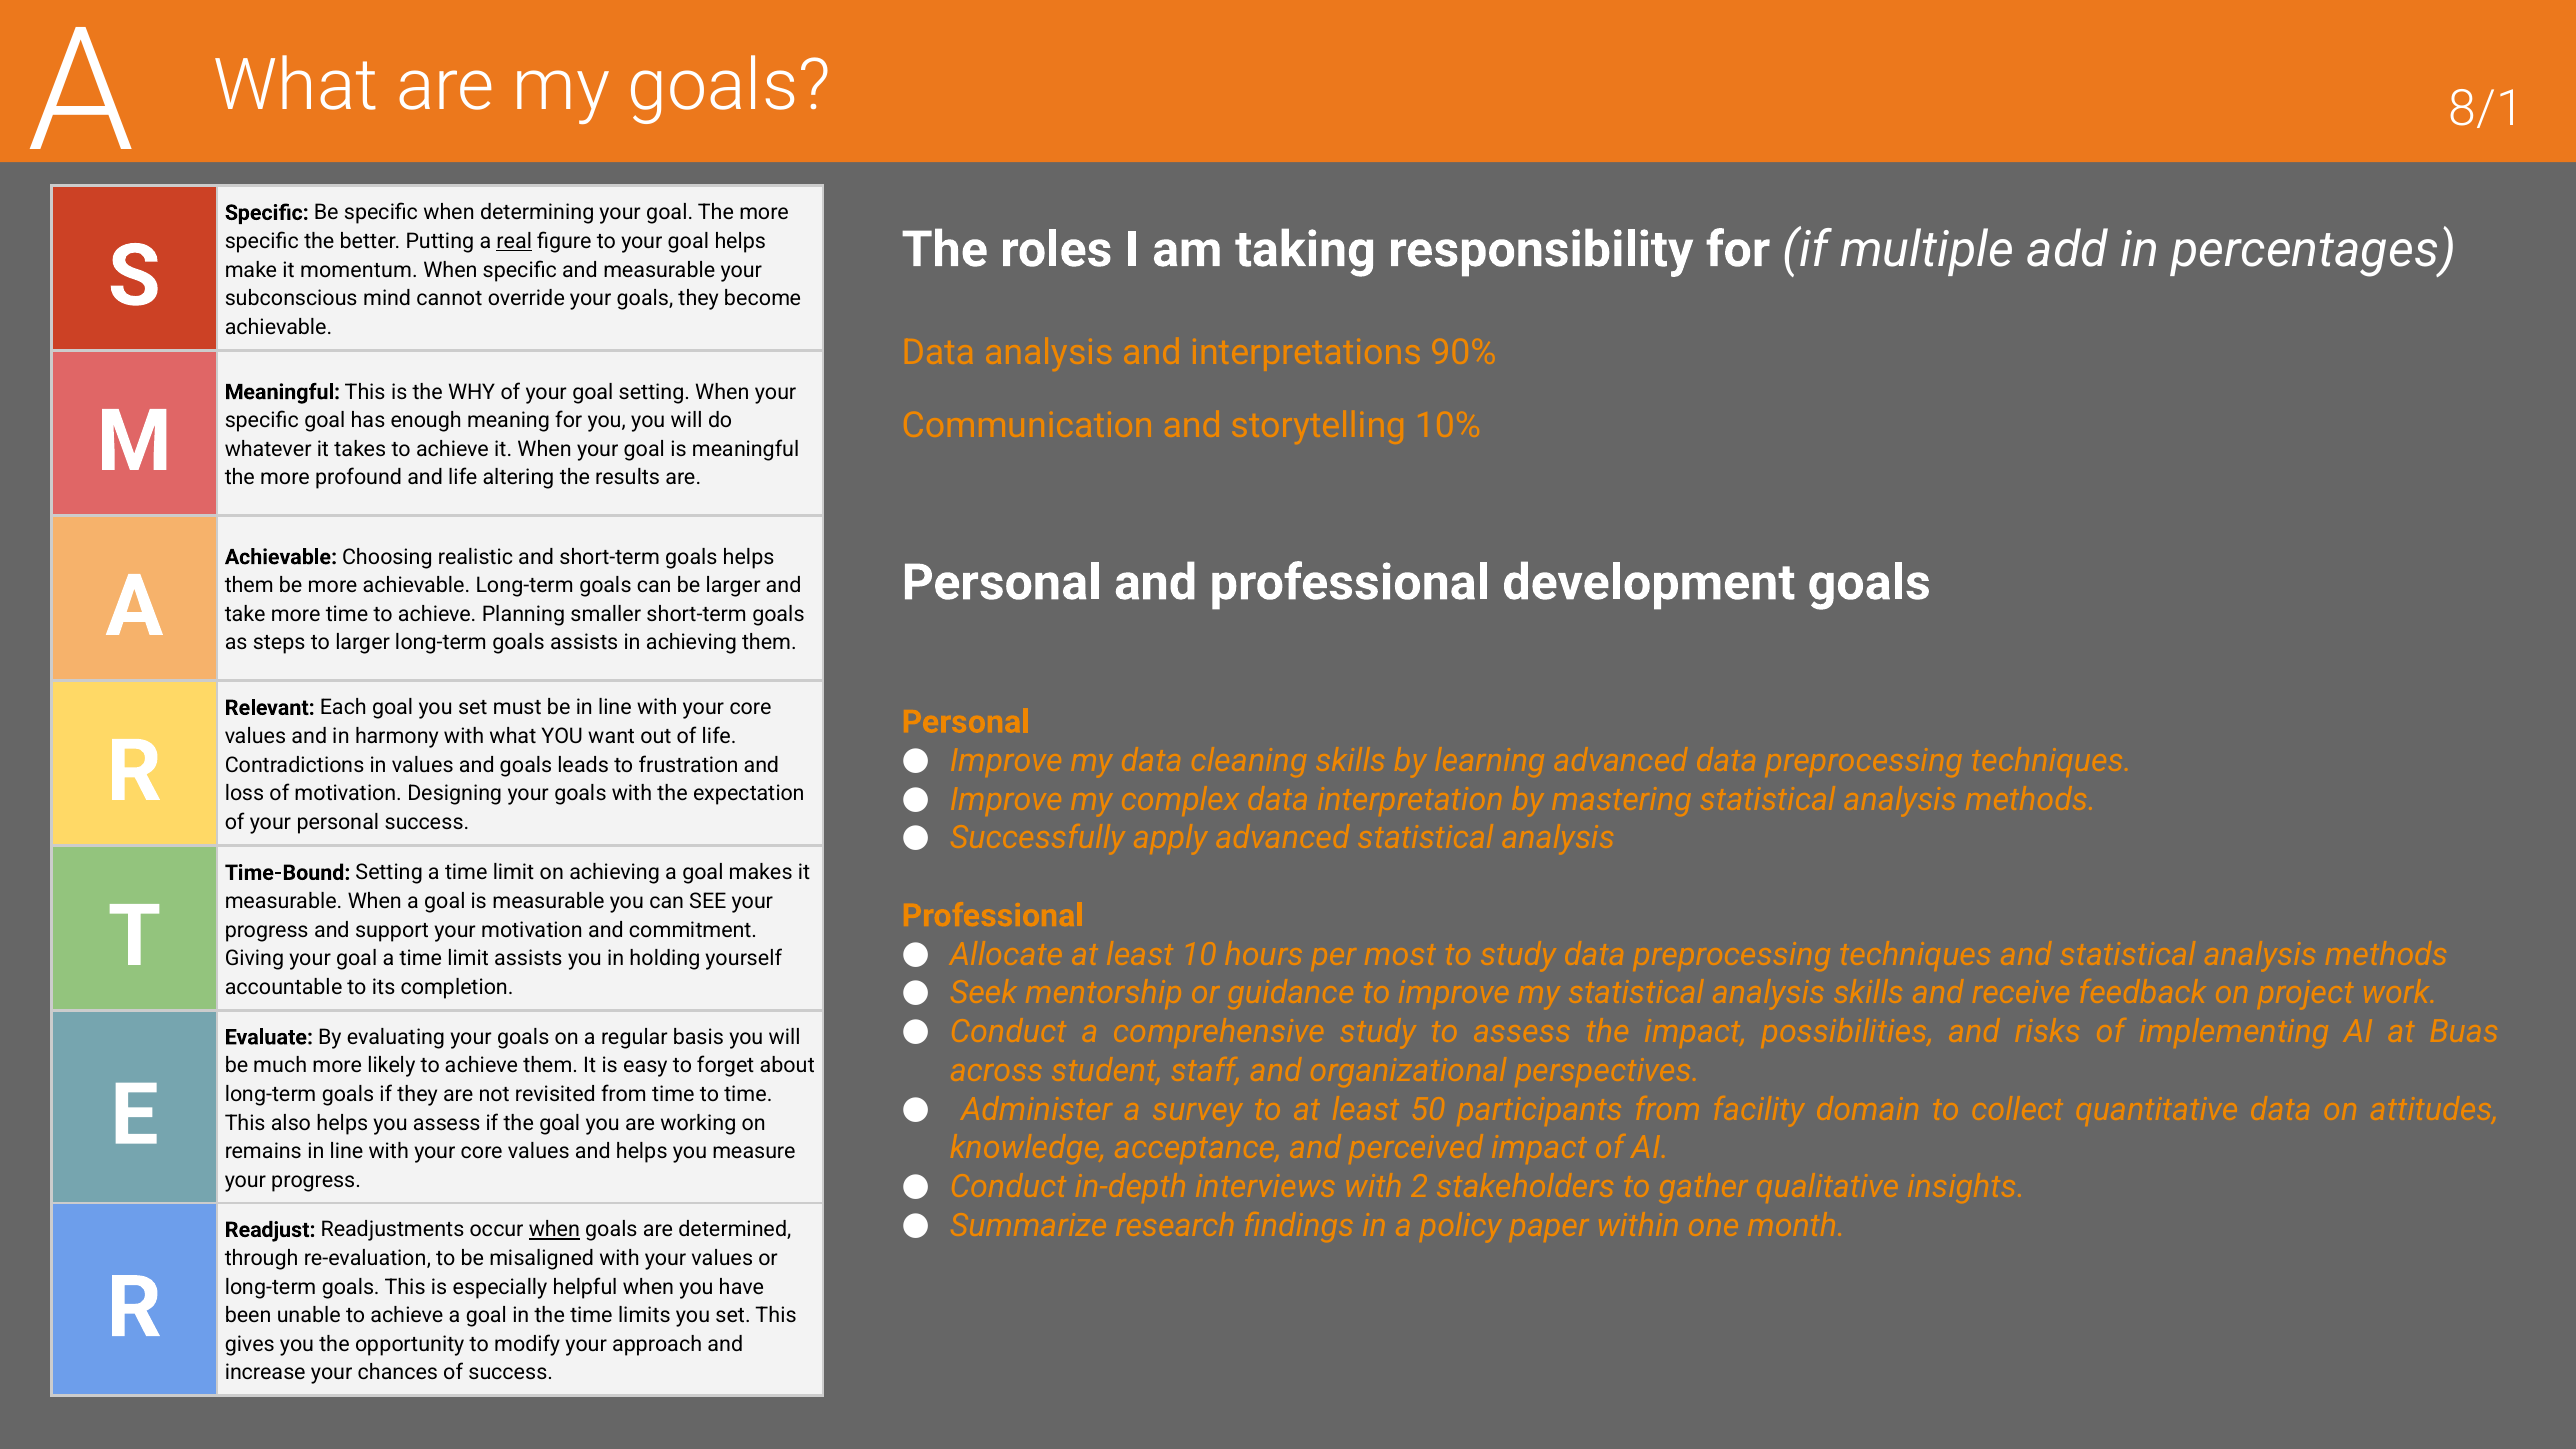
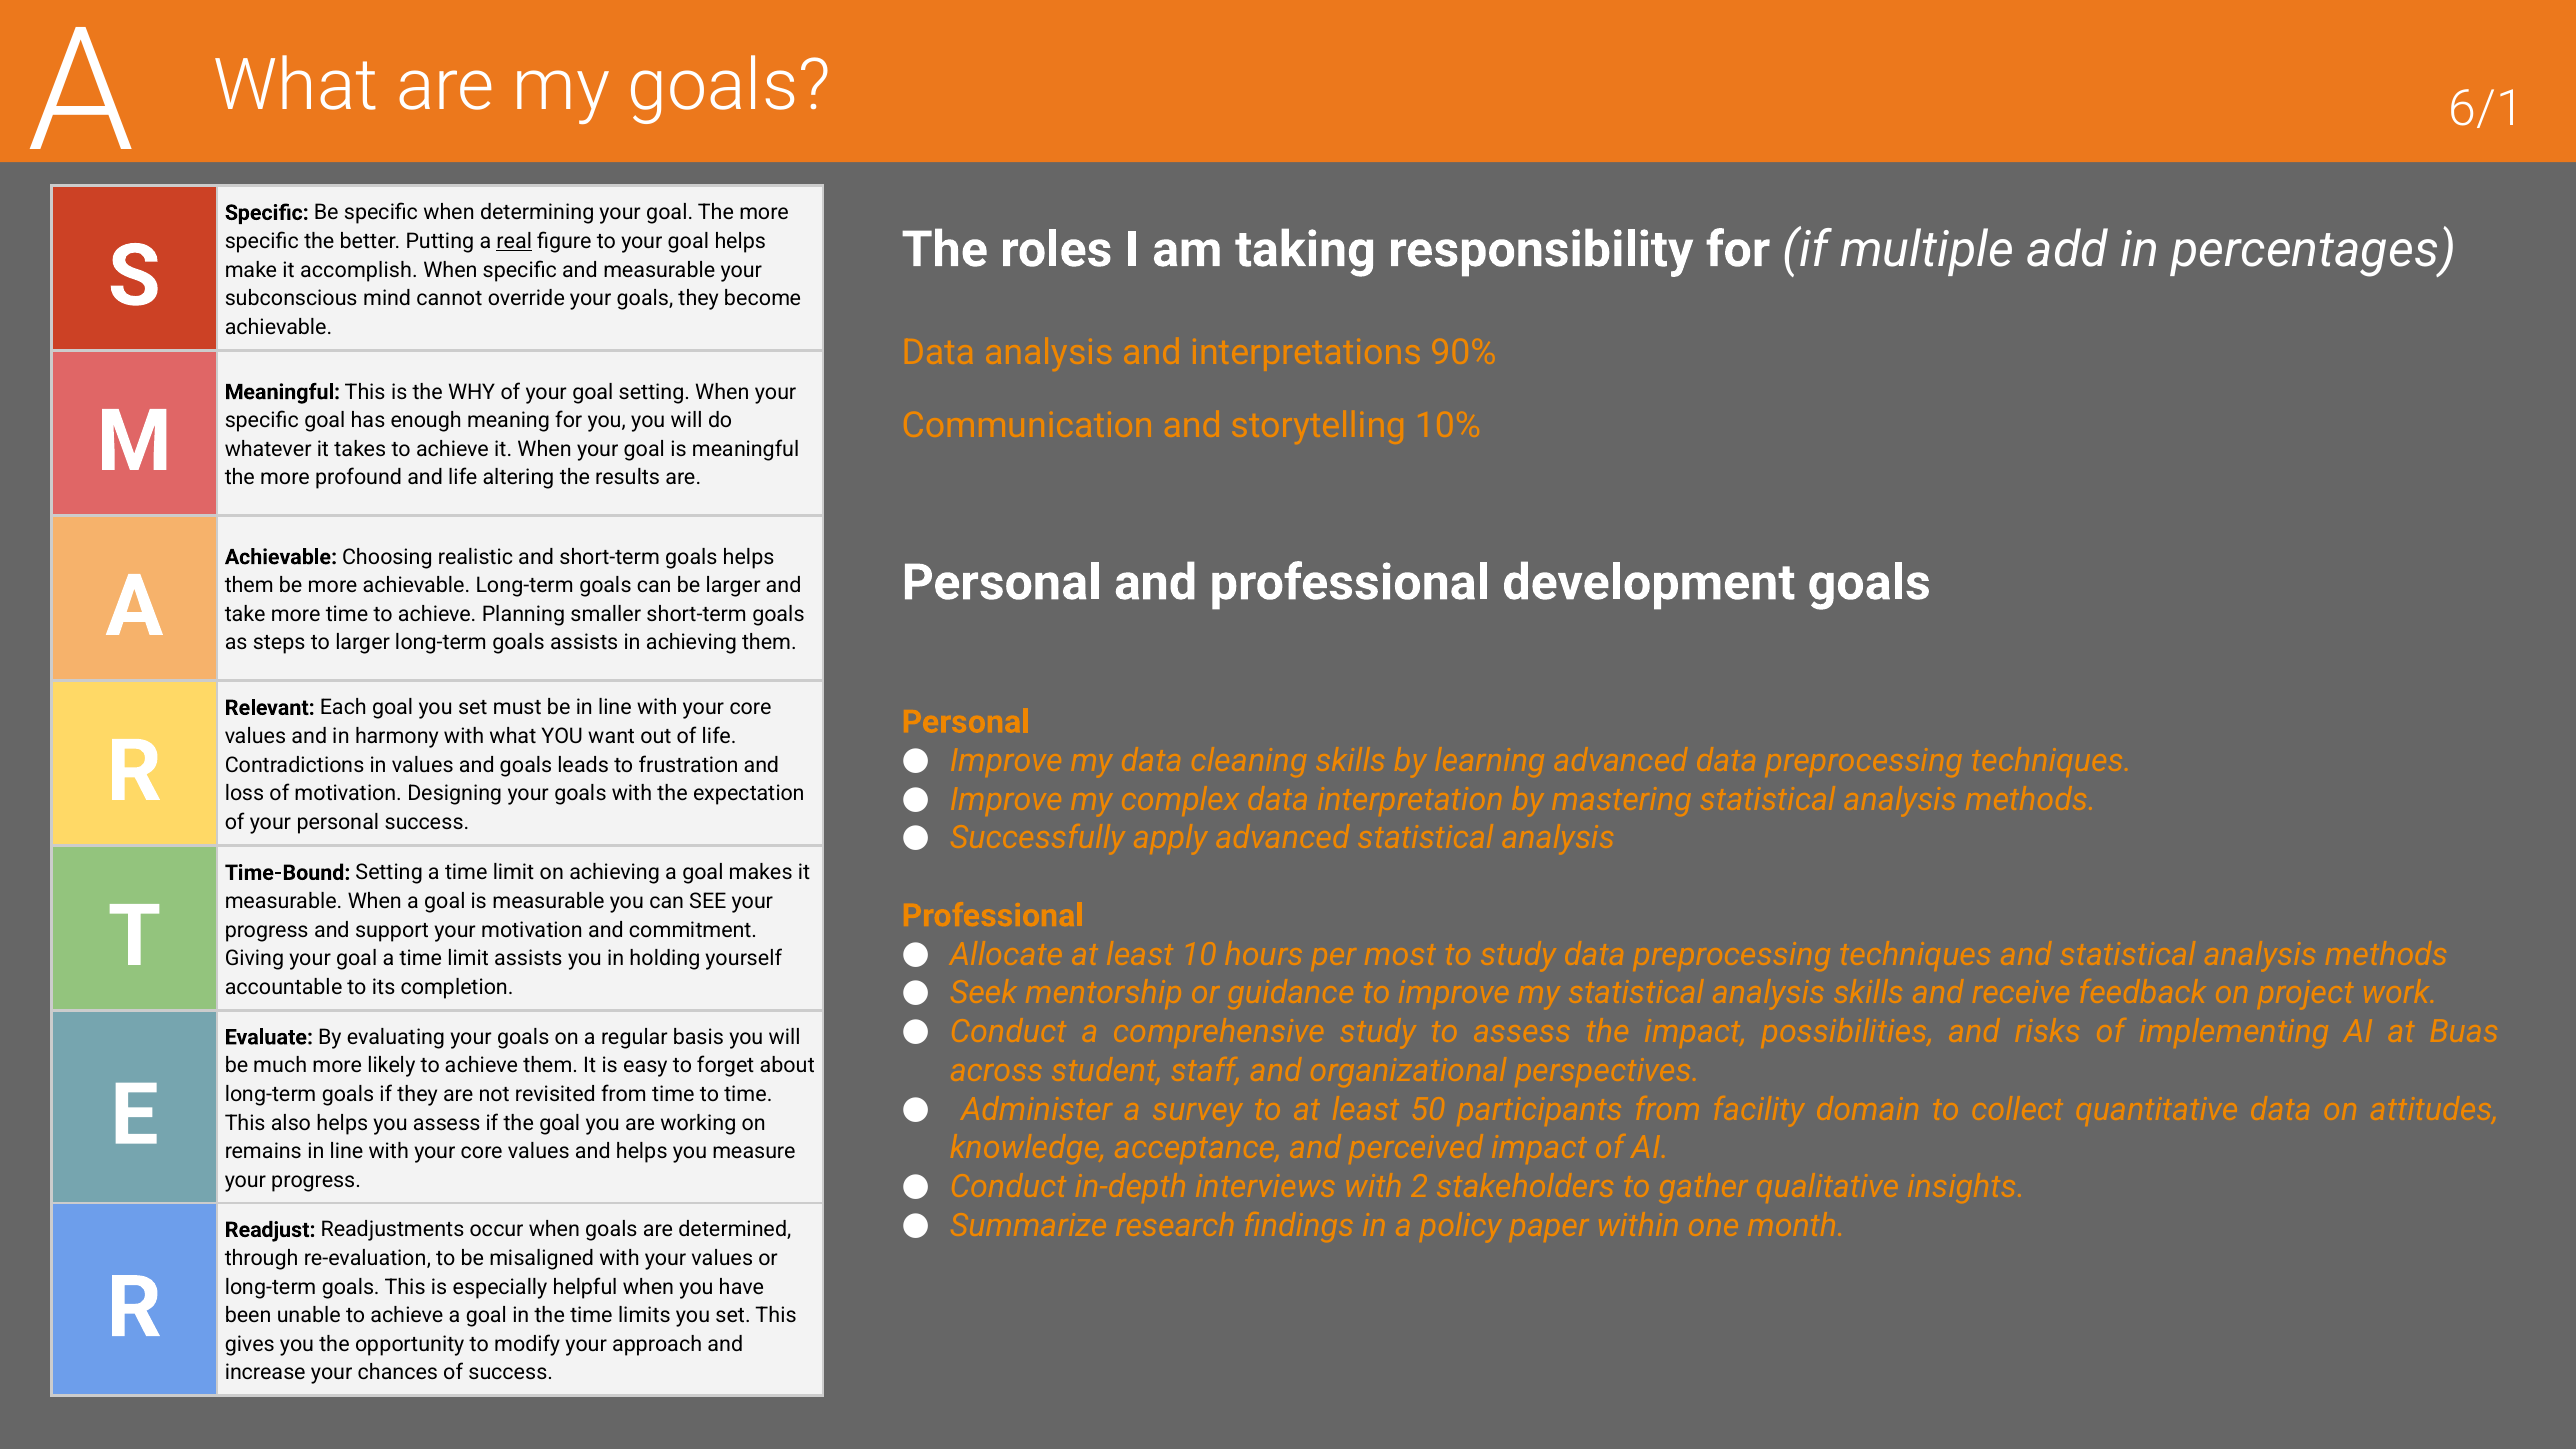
8/1: 8/1 -> 6/1
momentum: momentum -> accomplish
when at (554, 1230) underline: present -> none
